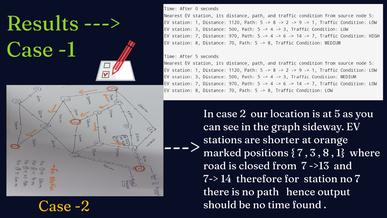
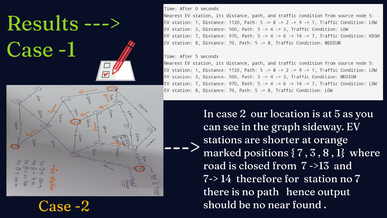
time: time -> near
